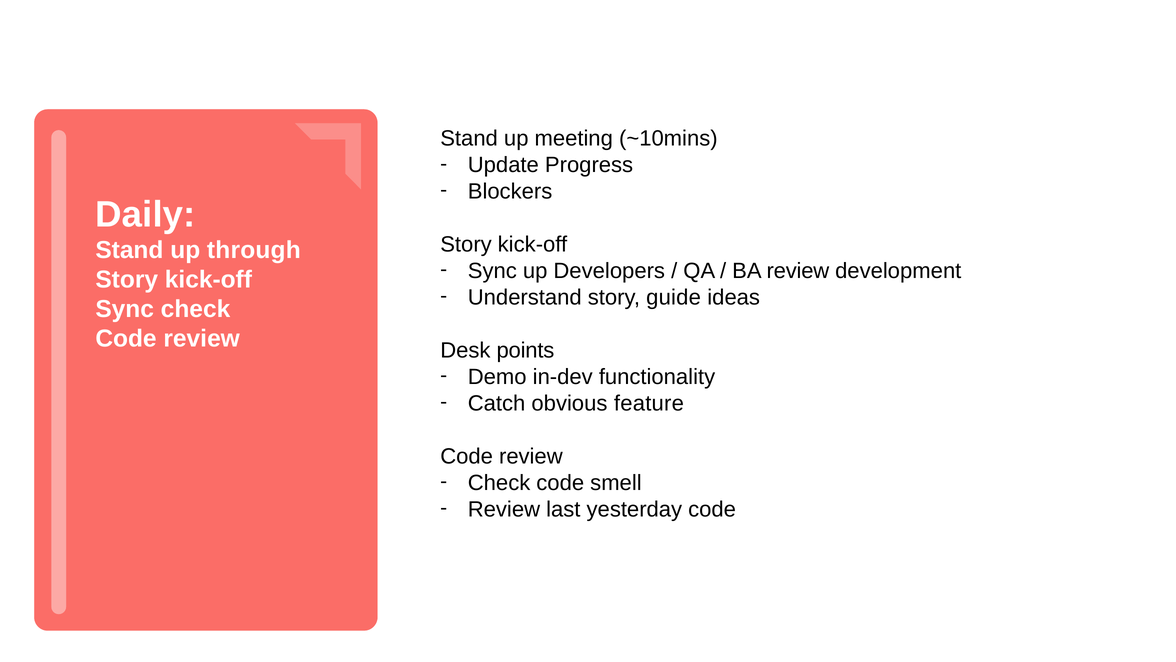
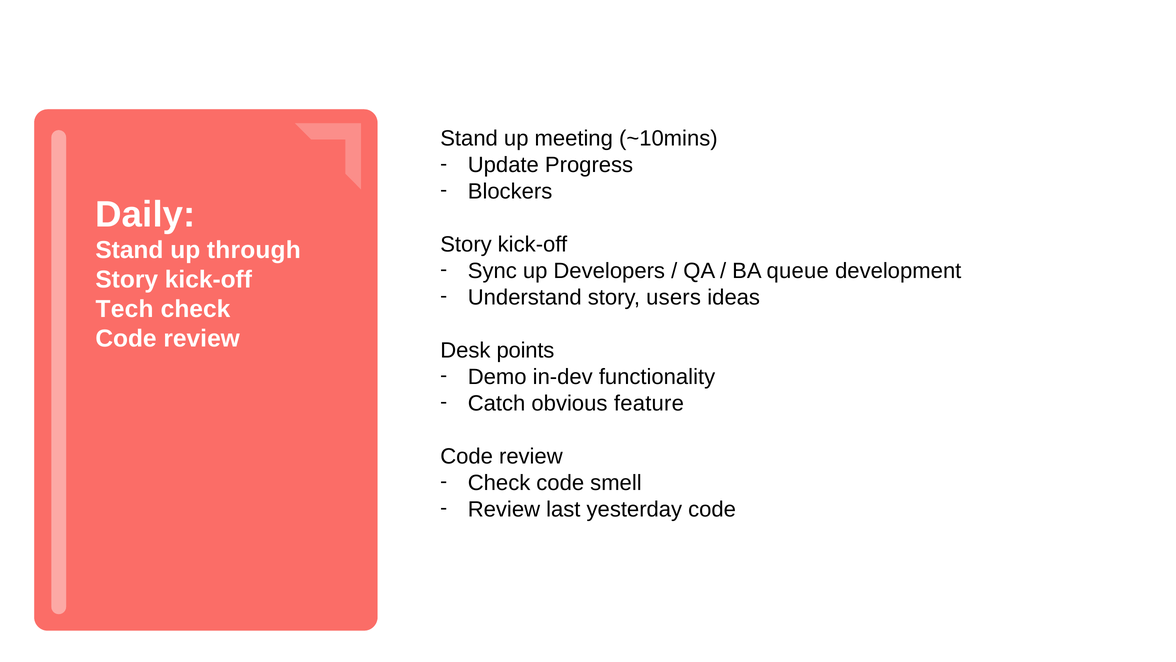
BA review: review -> queue
guide: guide -> users
Sync at (125, 309): Sync -> Tech
